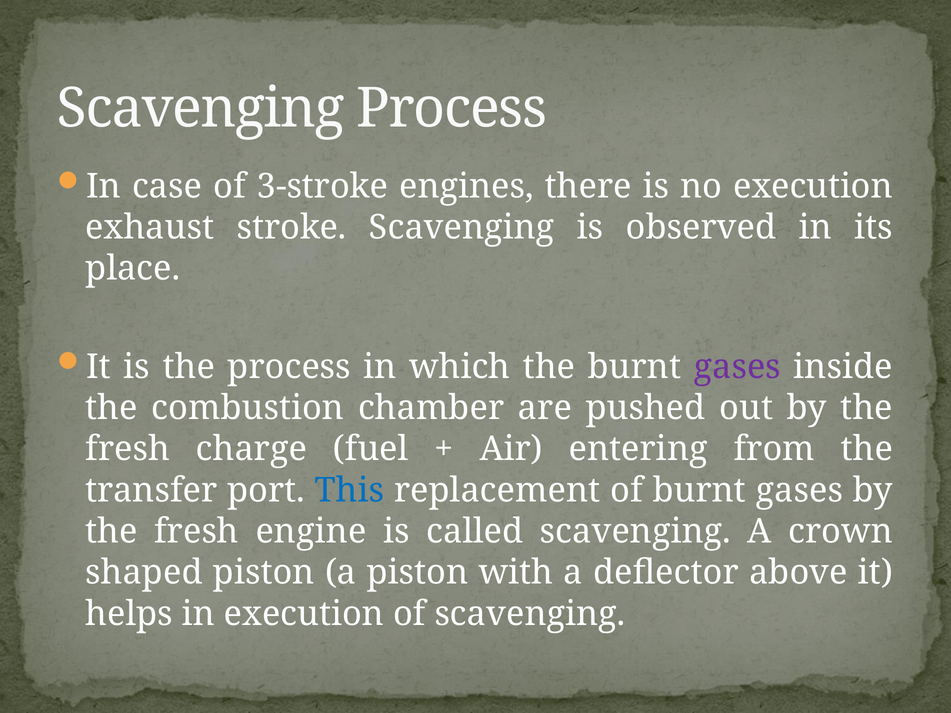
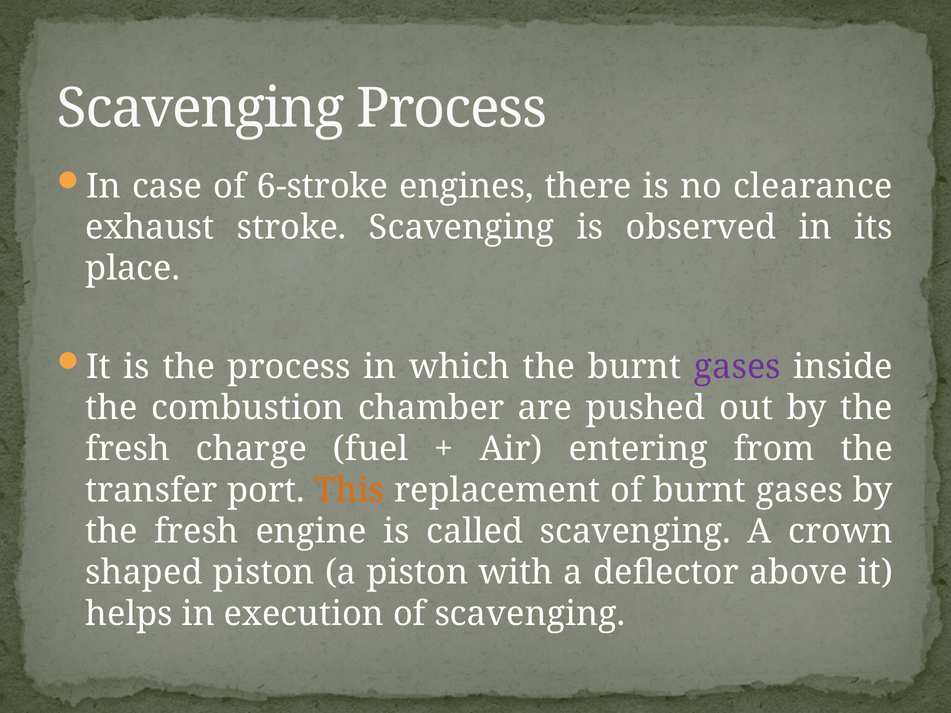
3-stroke: 3-stroke -> 6-stroke
no execution: execution -> clearance
This colour: blue -> orange
